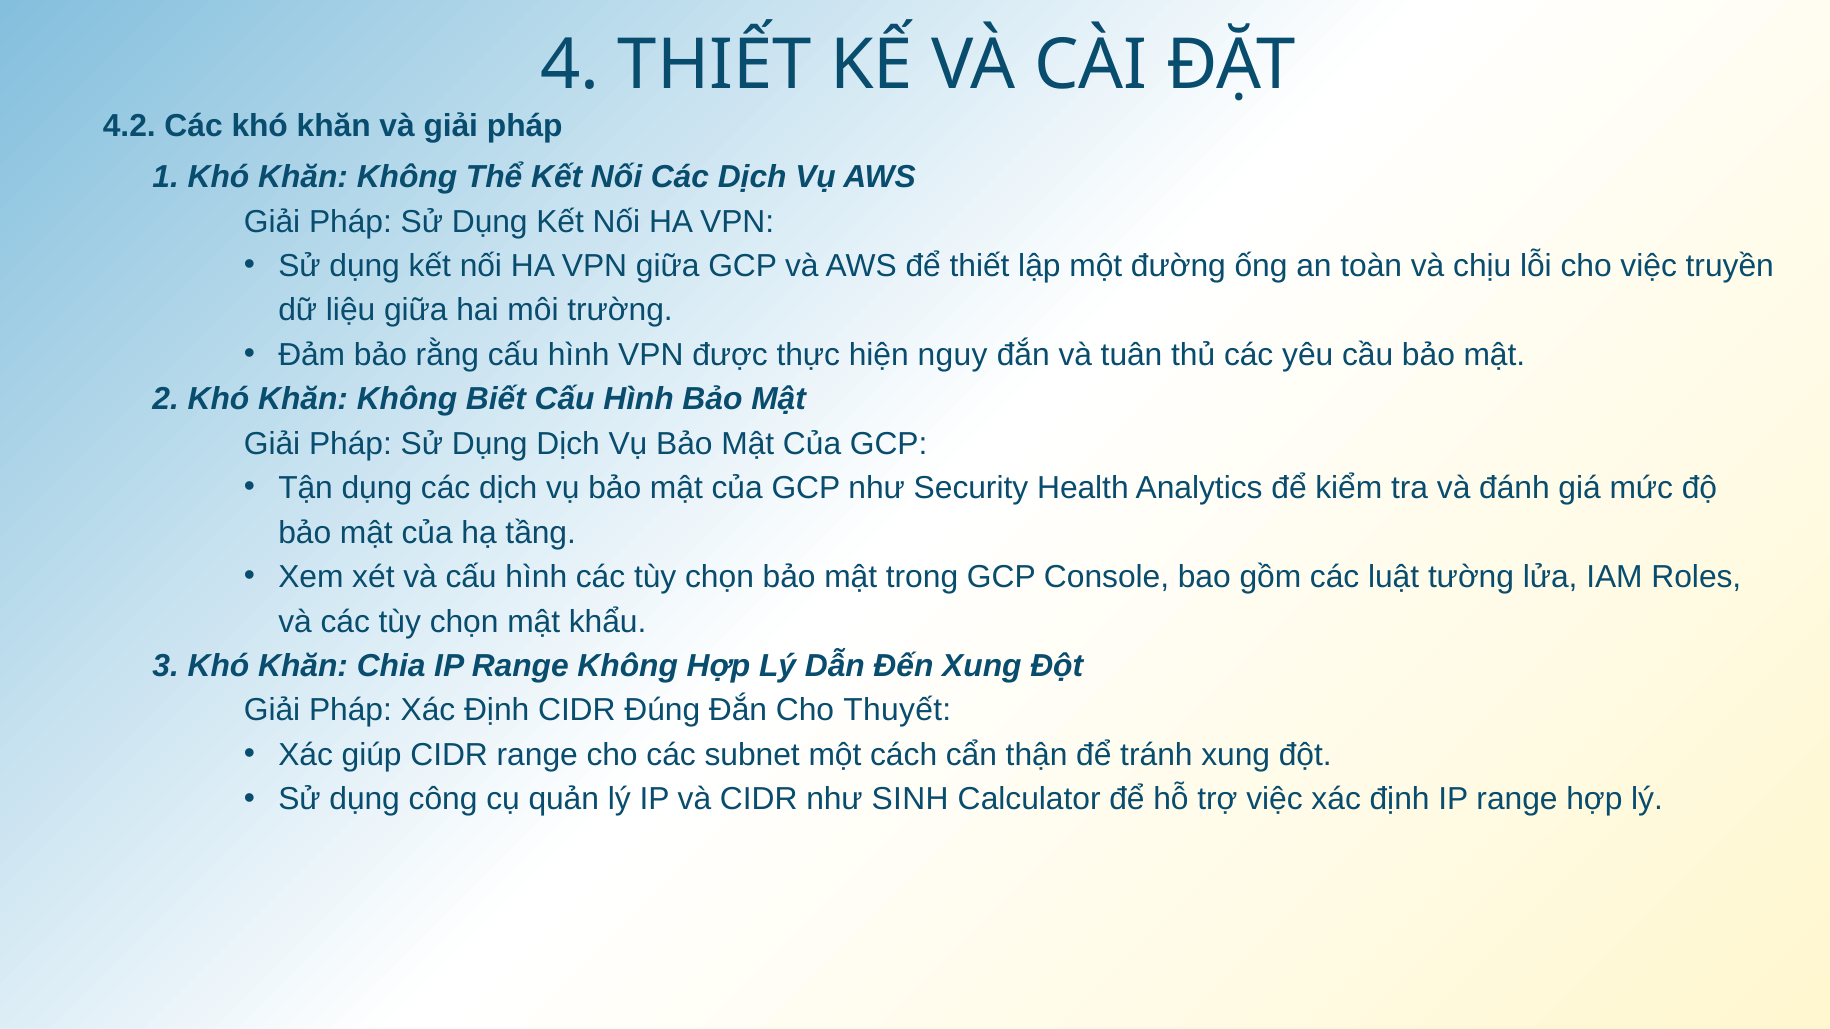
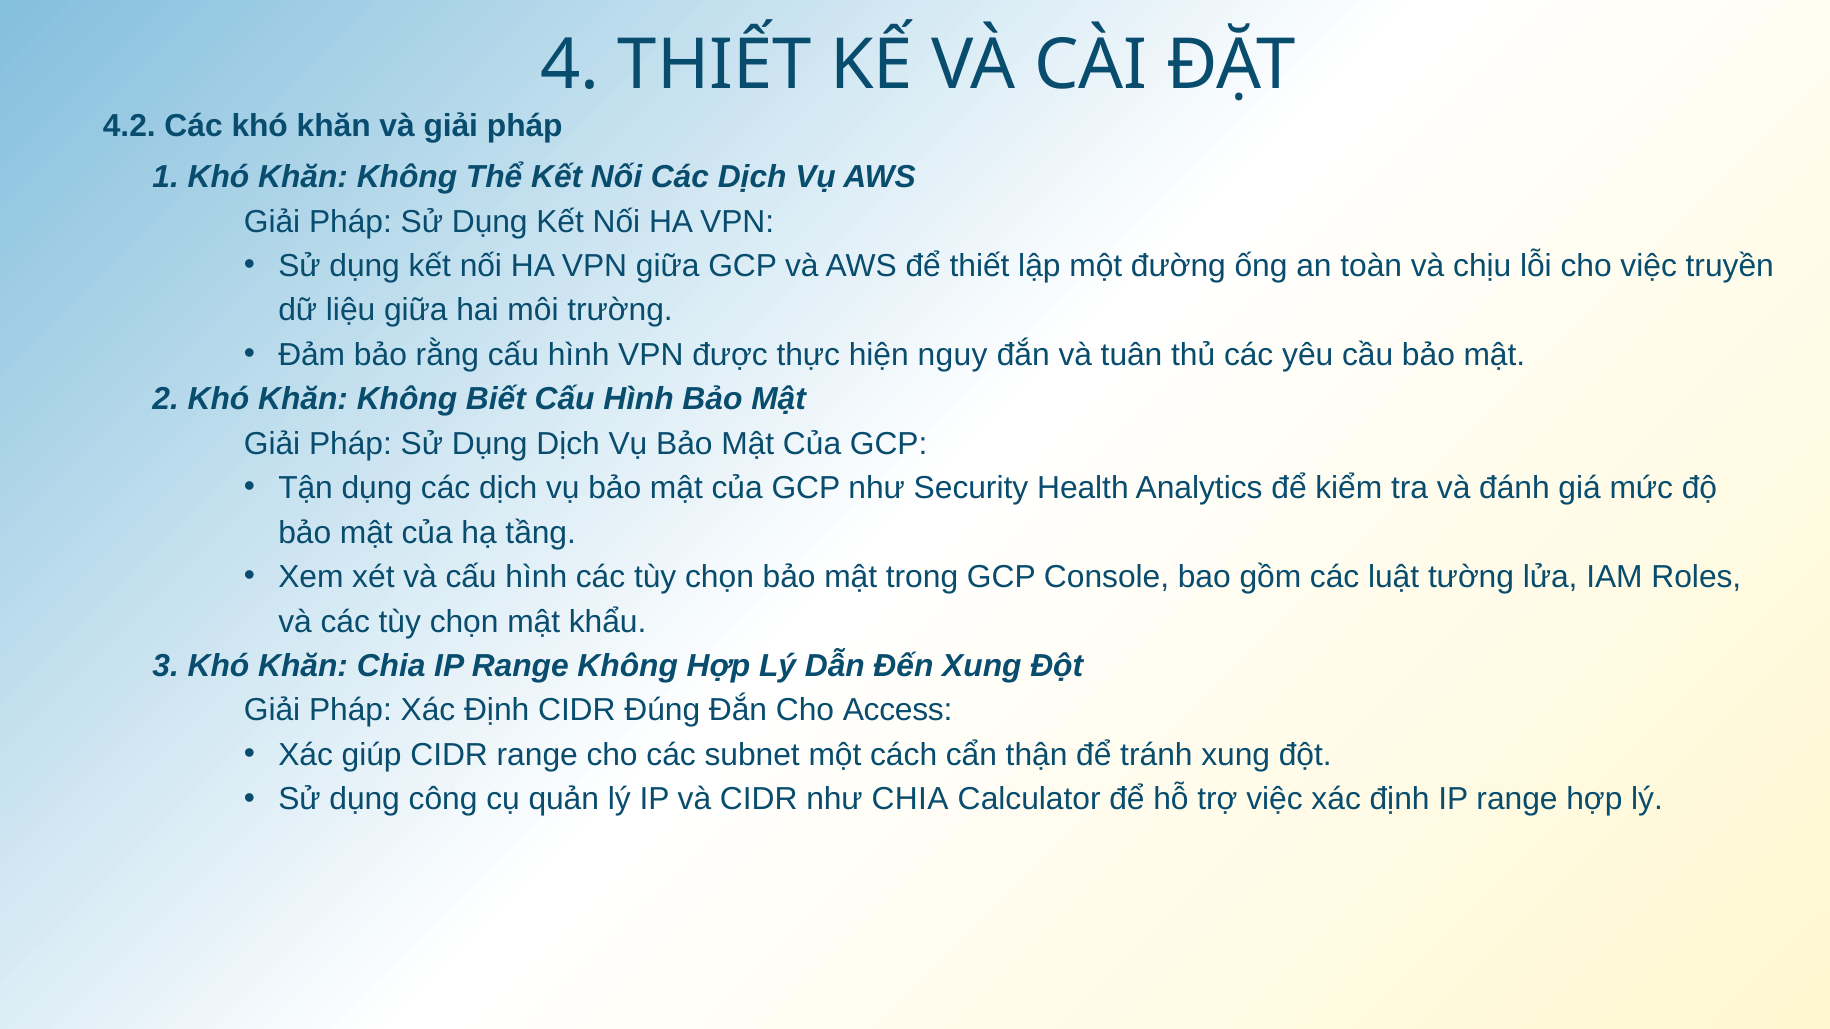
Thuyết: Thuyết -> Access
như SINH: SINH -> CHIA
